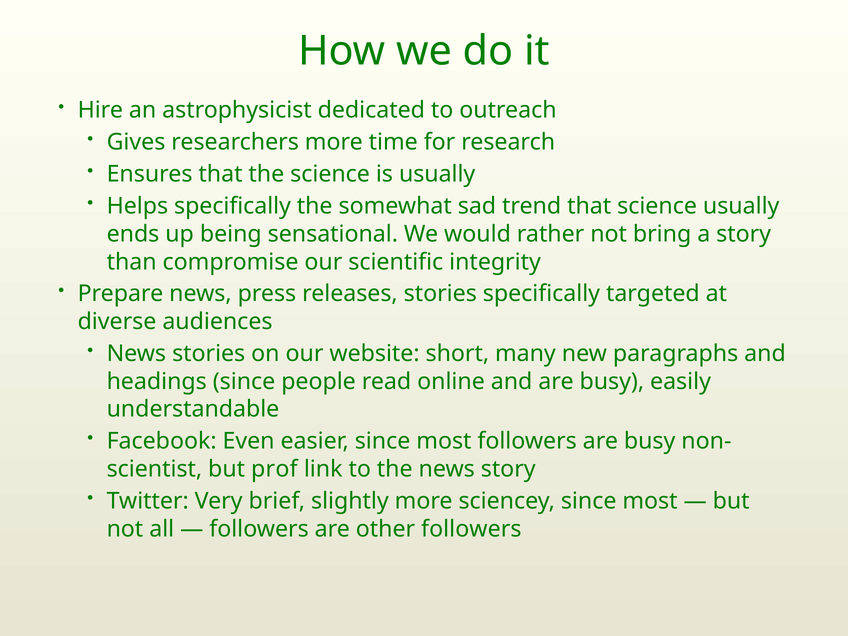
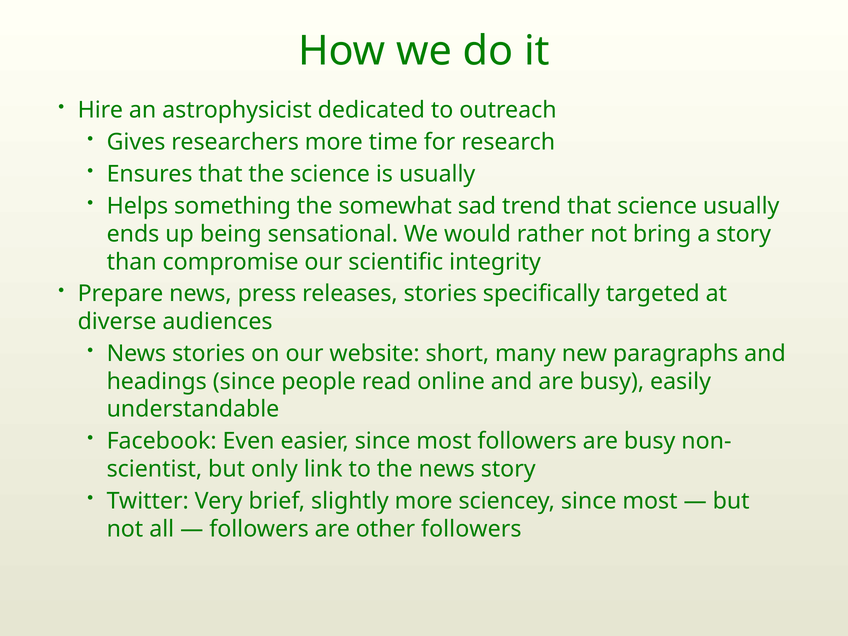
Helps specifically: specifically -> something
prof: prof -> only
